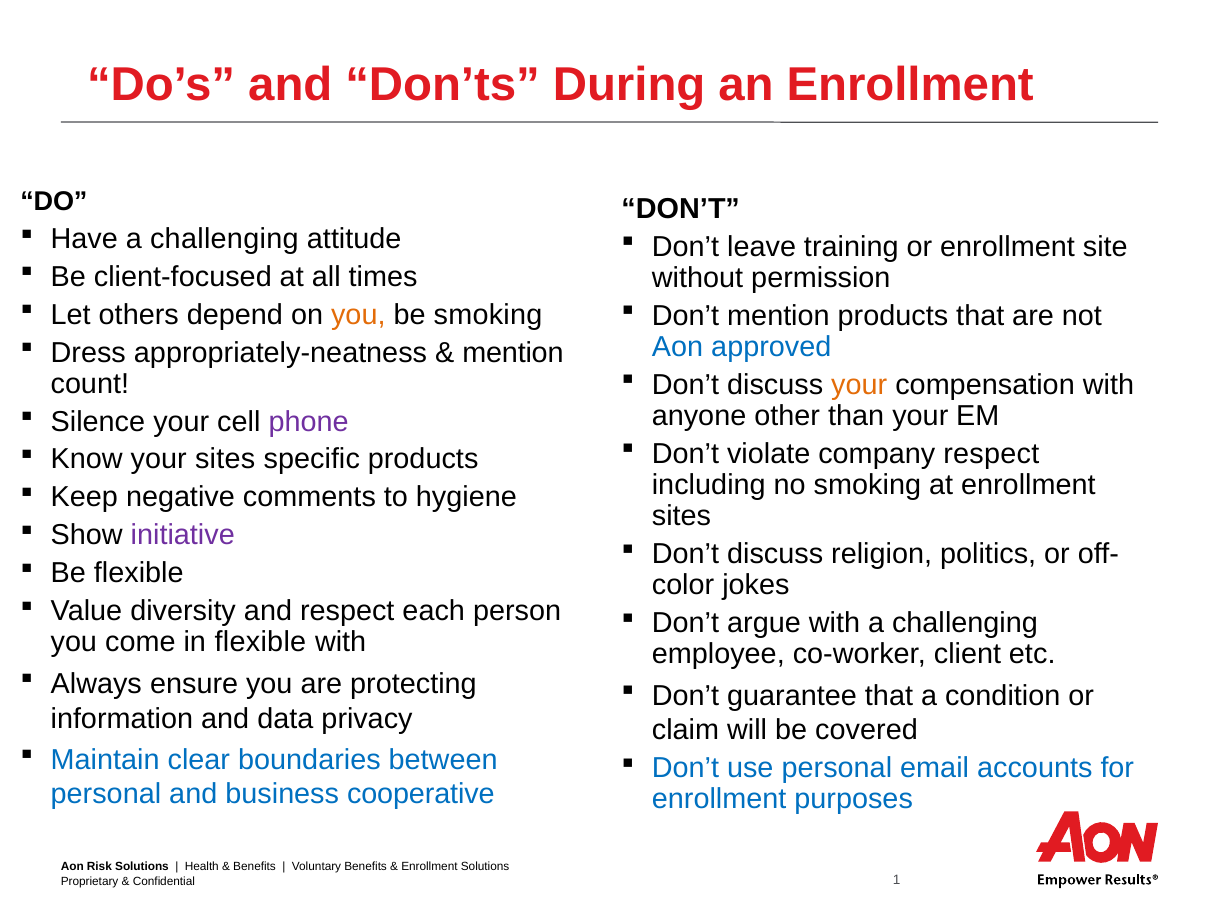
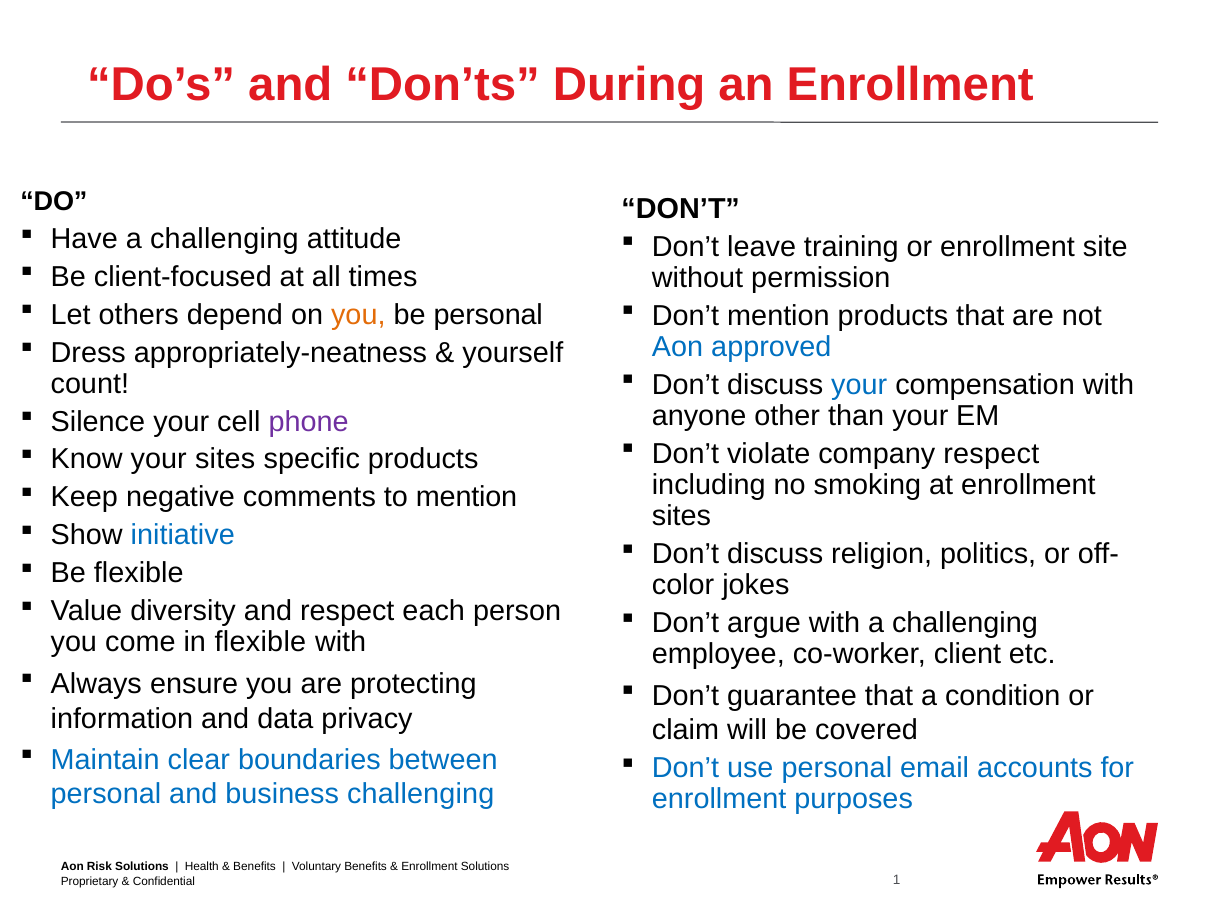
be smoking: smoking -> personal
mention at (513, 352): mention -> yourself
your at (859, 384) colour: orange -> blue
to hygiene: hygiene -> mention
initiative colour: purple -> blue
business cooperative: cooperative -> challenging
